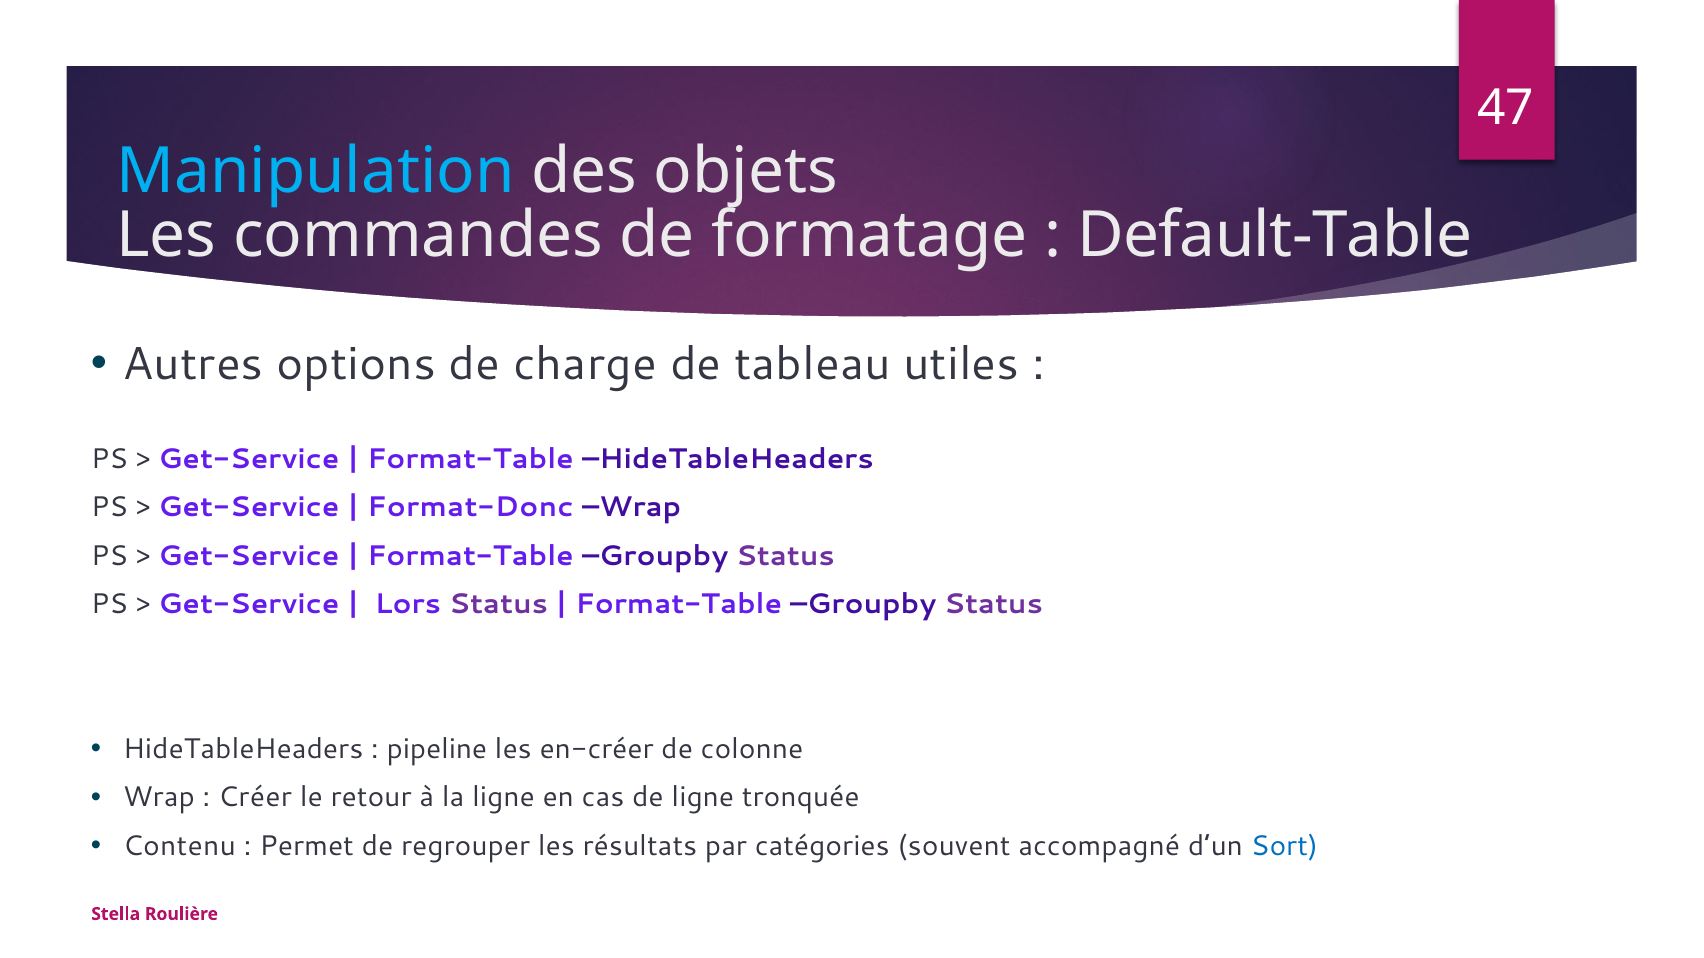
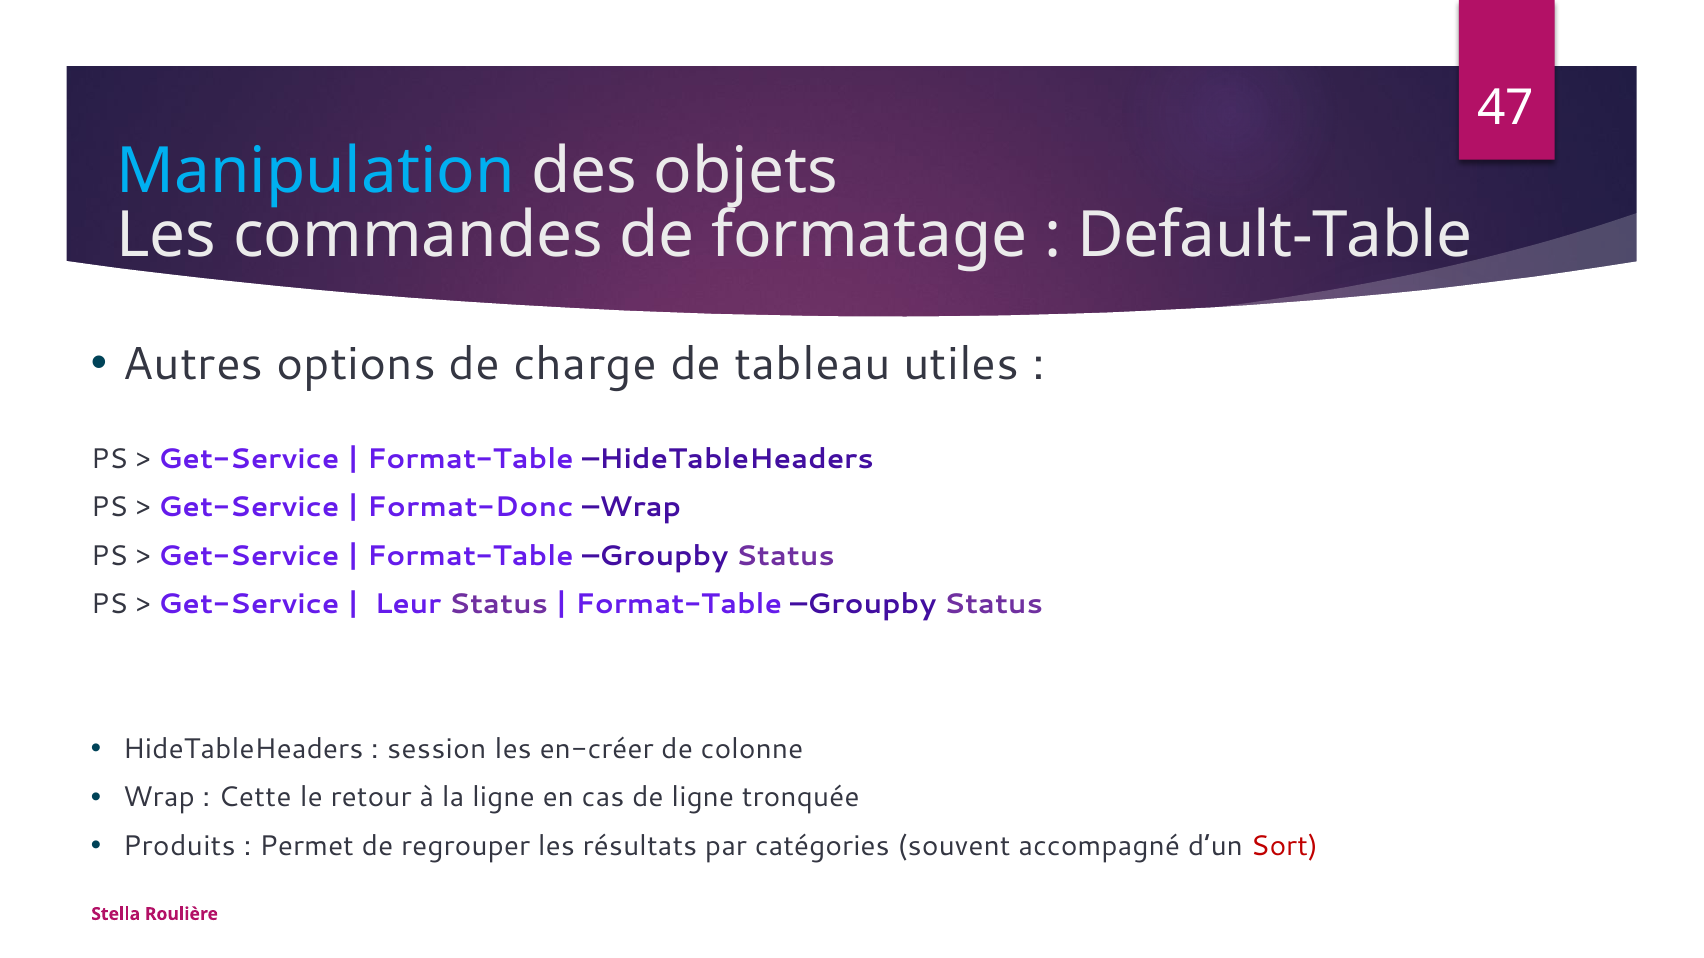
Lors: Lors -> Leur
pipeline: pipeline -> session
Créer: Créer -> Cette
Contenu: Contenu -> Produits
Sort colour: blue -> red
